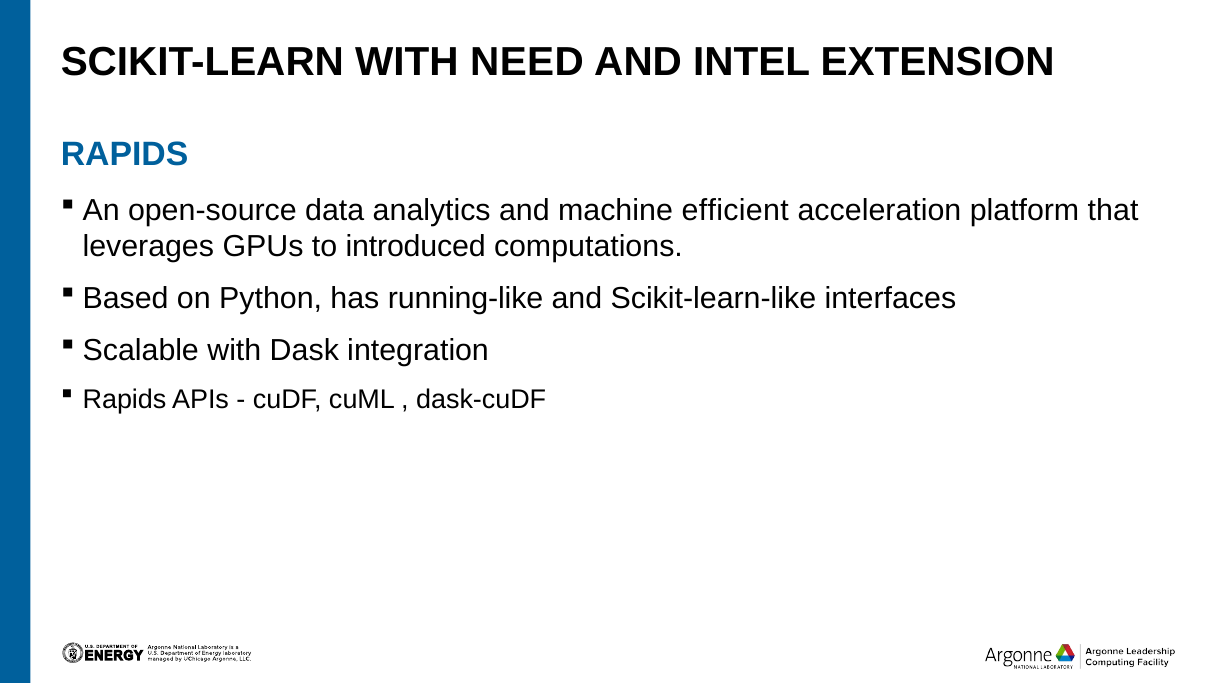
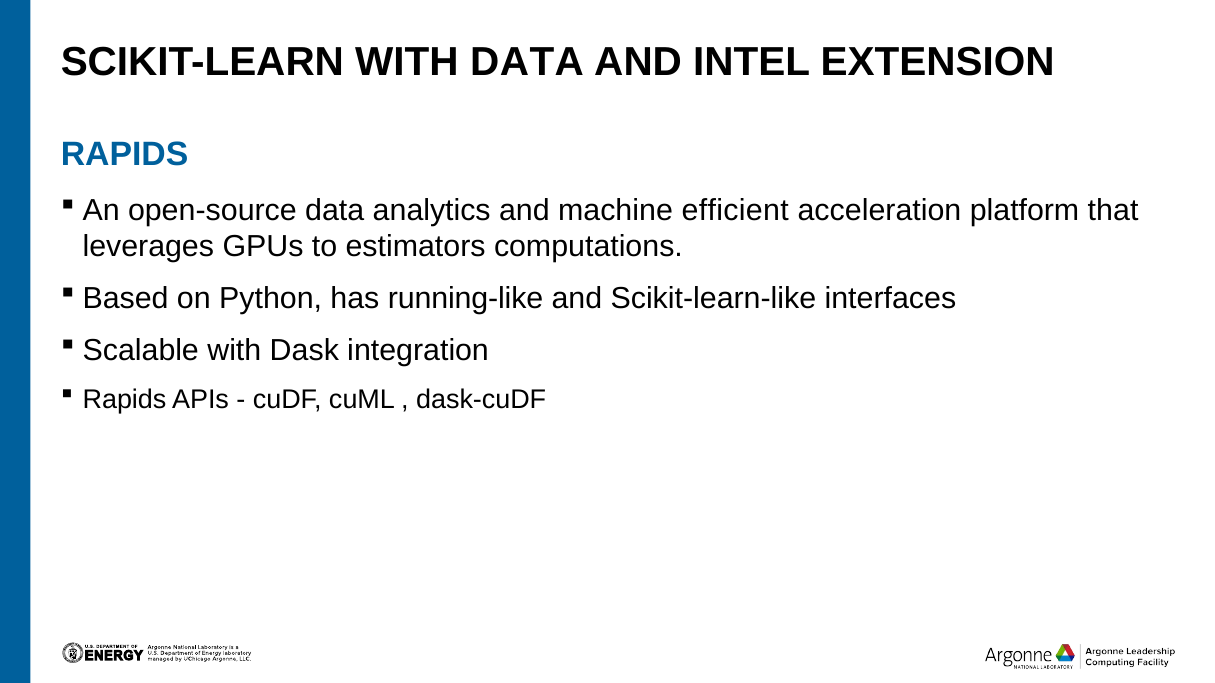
WITH NEED: NEED -> DATA
introduced: introduced -> estimators
